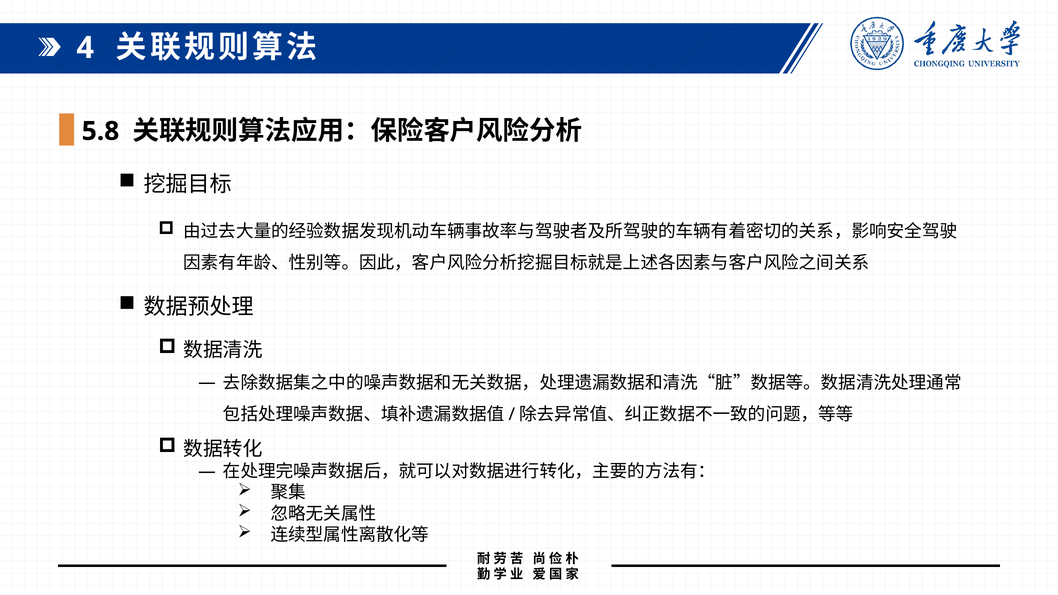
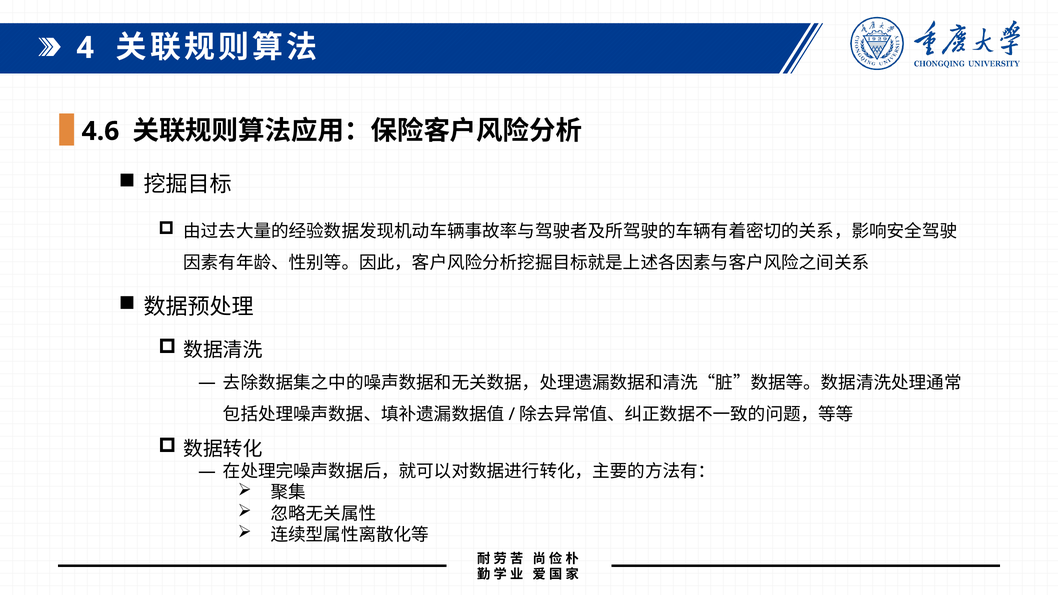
5.8: 5.8 -> 4.6
